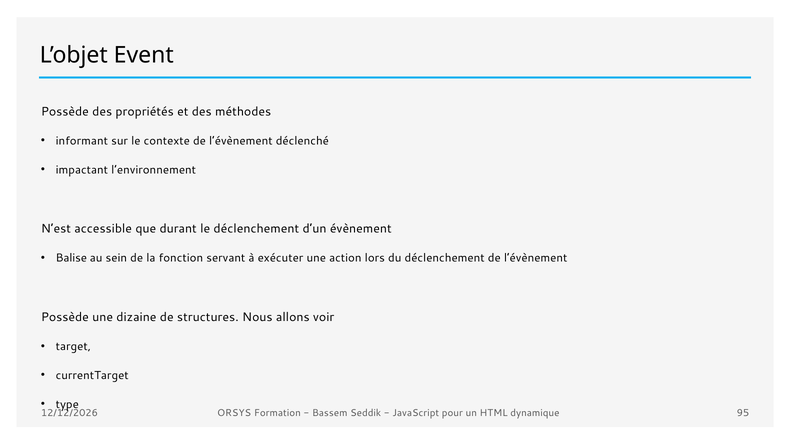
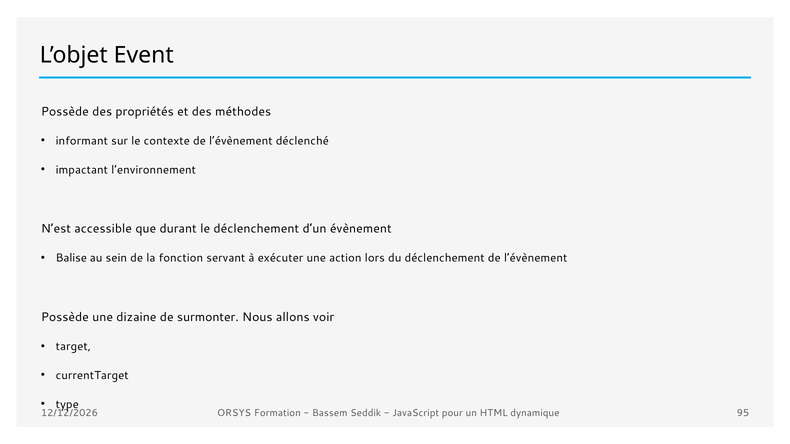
structures: structures -> surmonter
